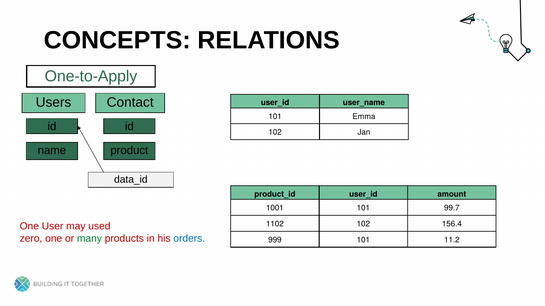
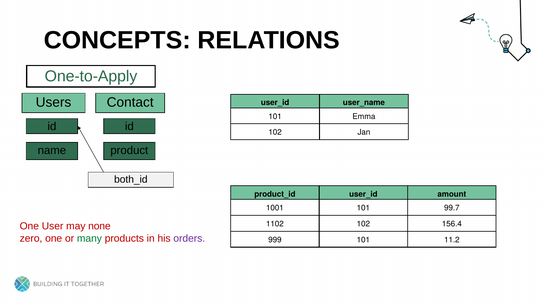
data_id: data_id -> both_id
used: used -> none
orders colour: blue -> purple
